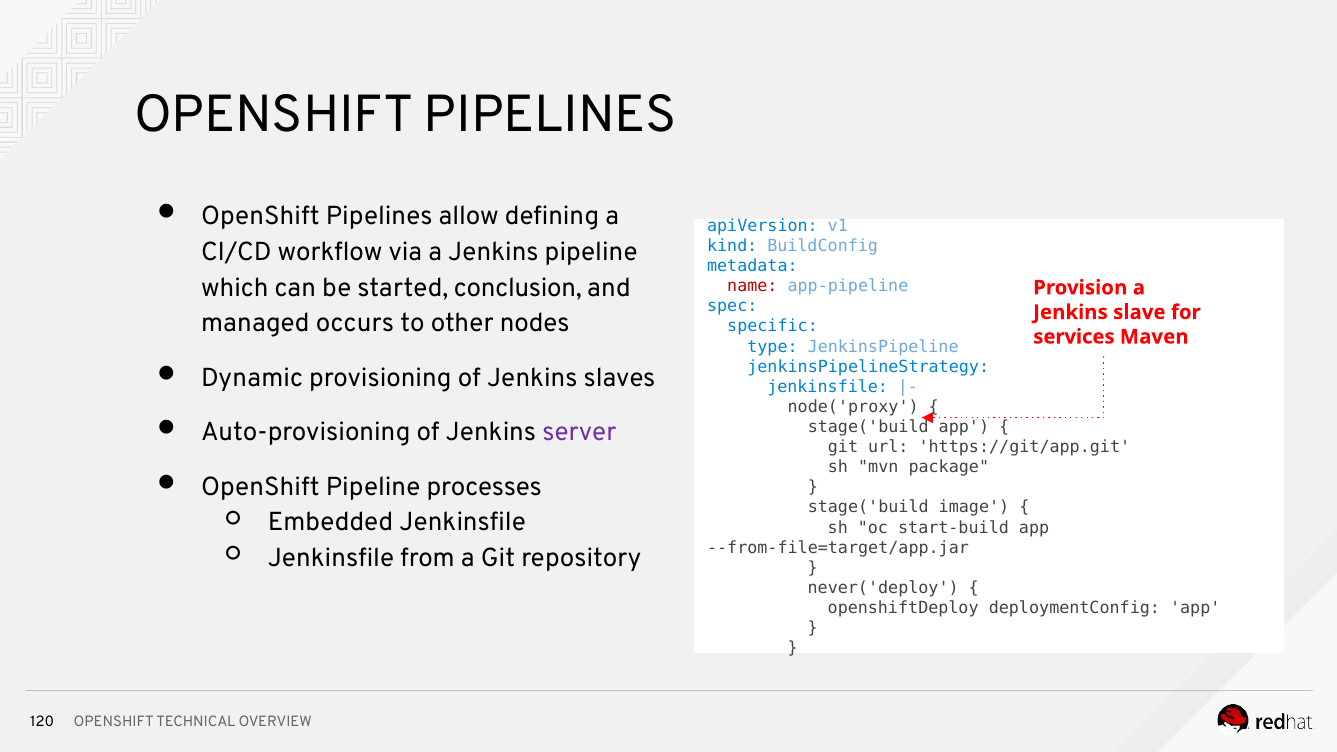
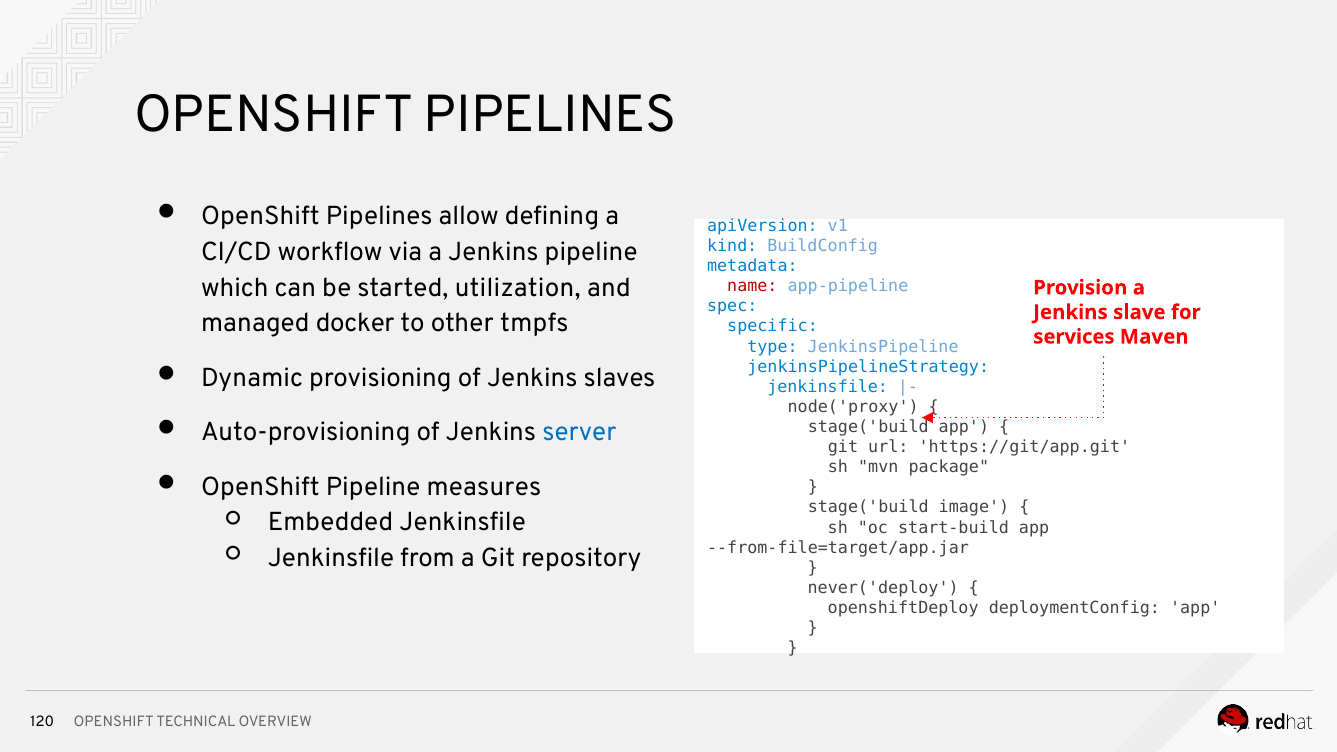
conclusion: conclusion -> utilization
occurs: occurs -> docker
nodes: nodes -> tmpfs
server colour: purple -> blue
processes: processes -> measures
